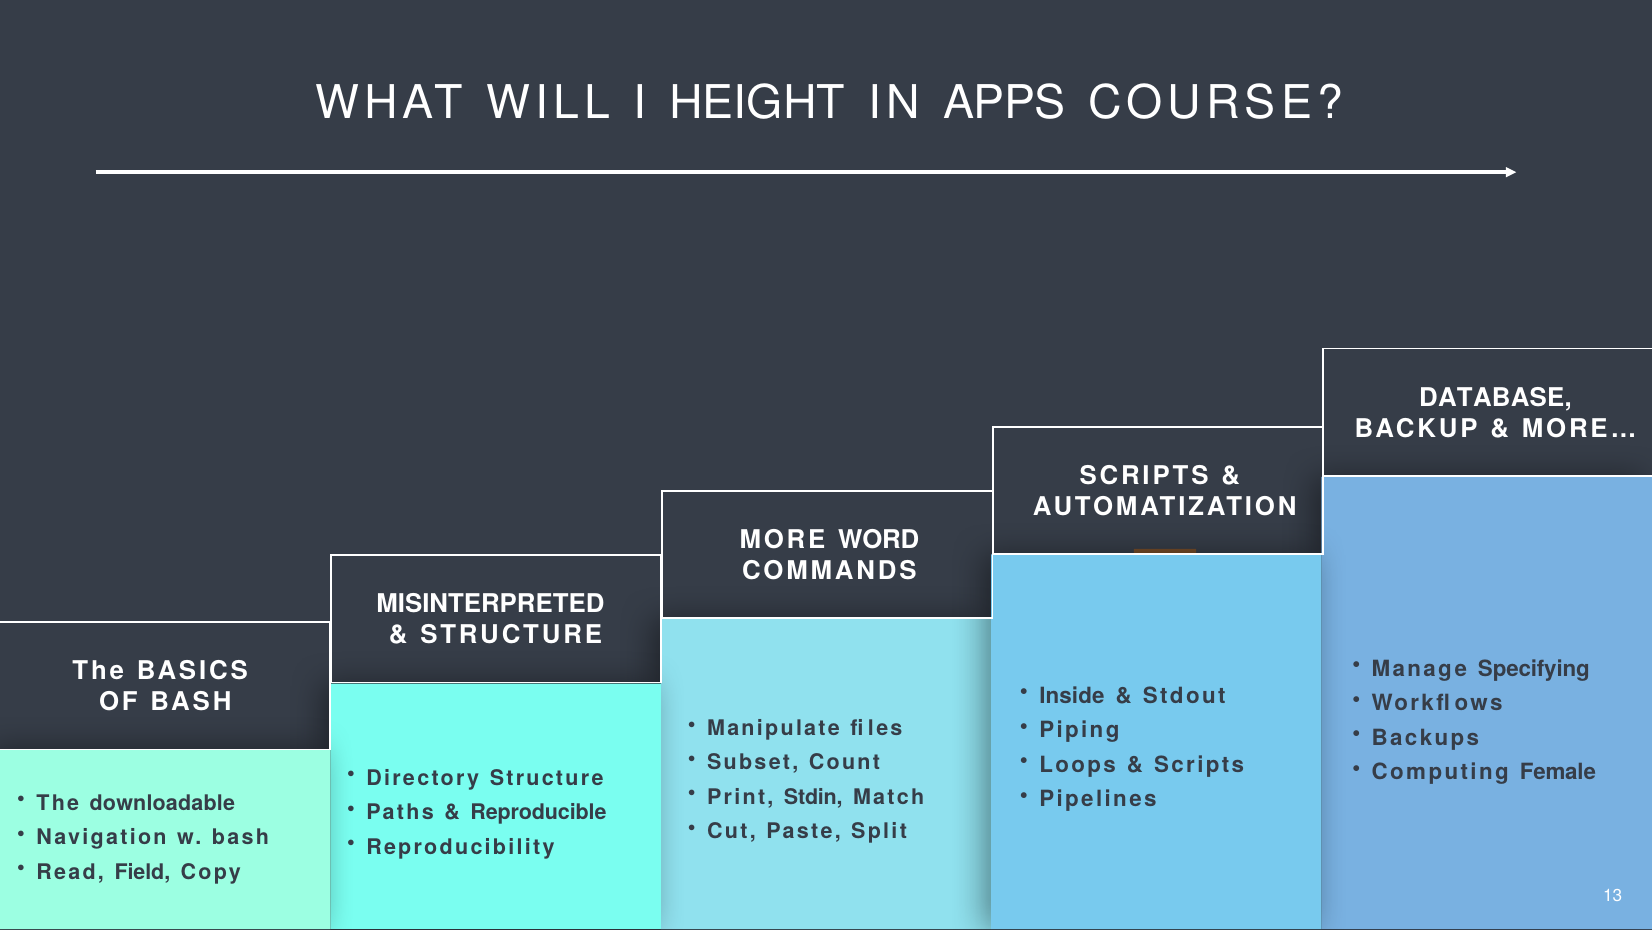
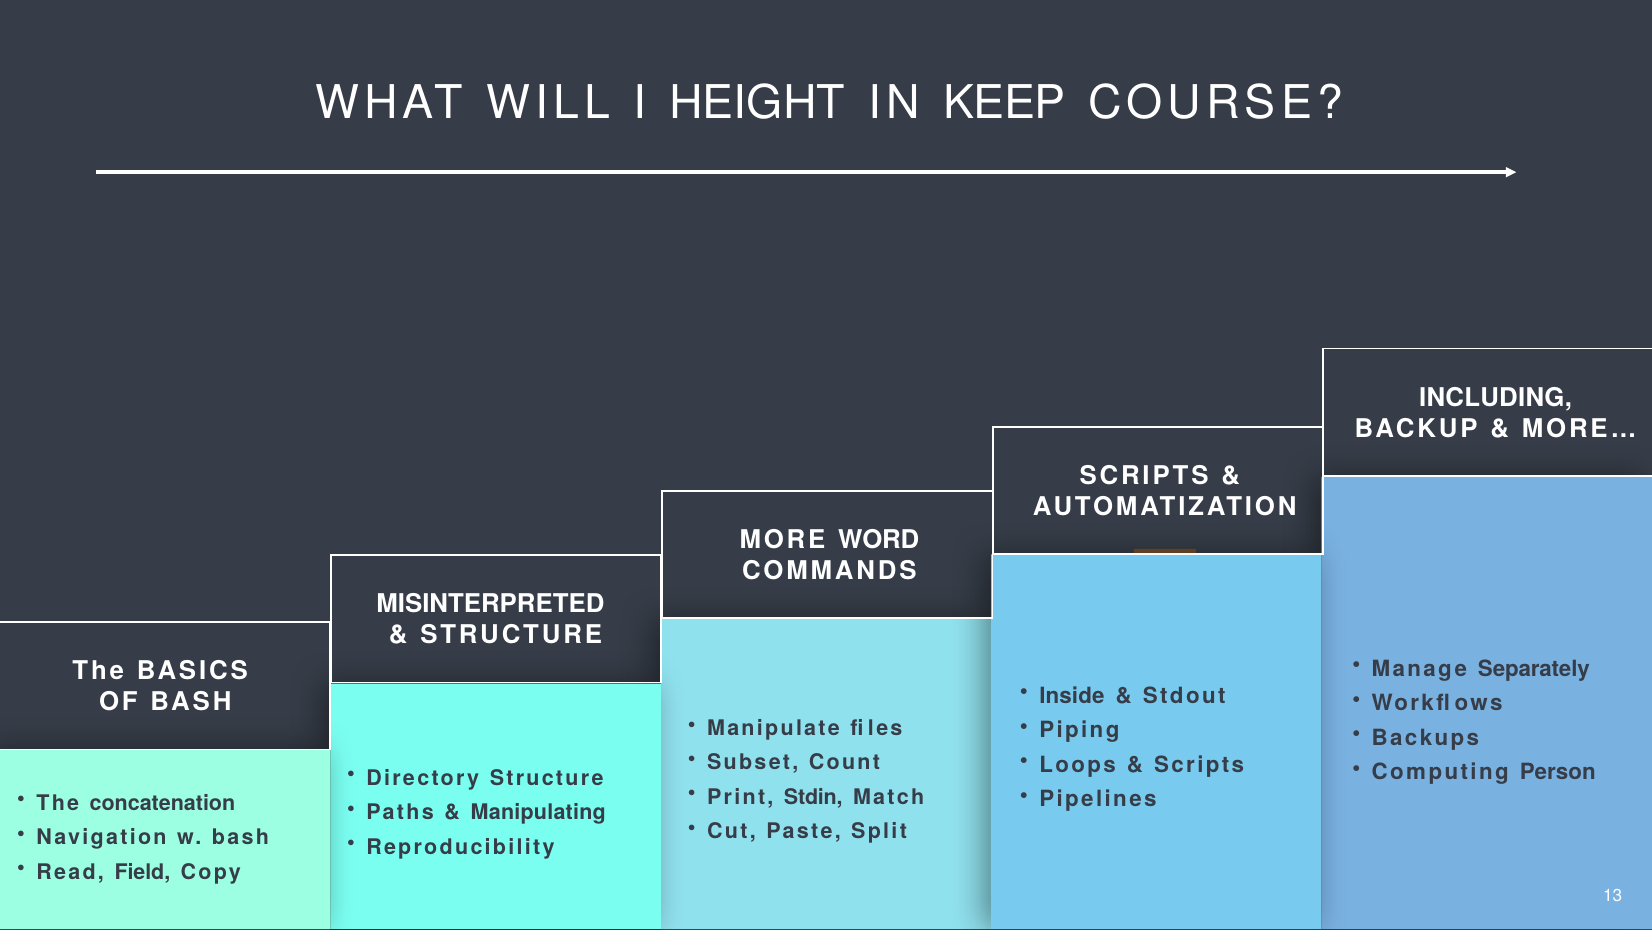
APPS: APPS -> KEEP
DATABASE: DATABASE -> INCLUDING
Specifying: Specifying -> Separately
Female: Female -> Person
downloadable: downloadable -> concatenation
Reproducible: Reproducible -> Manipulating
